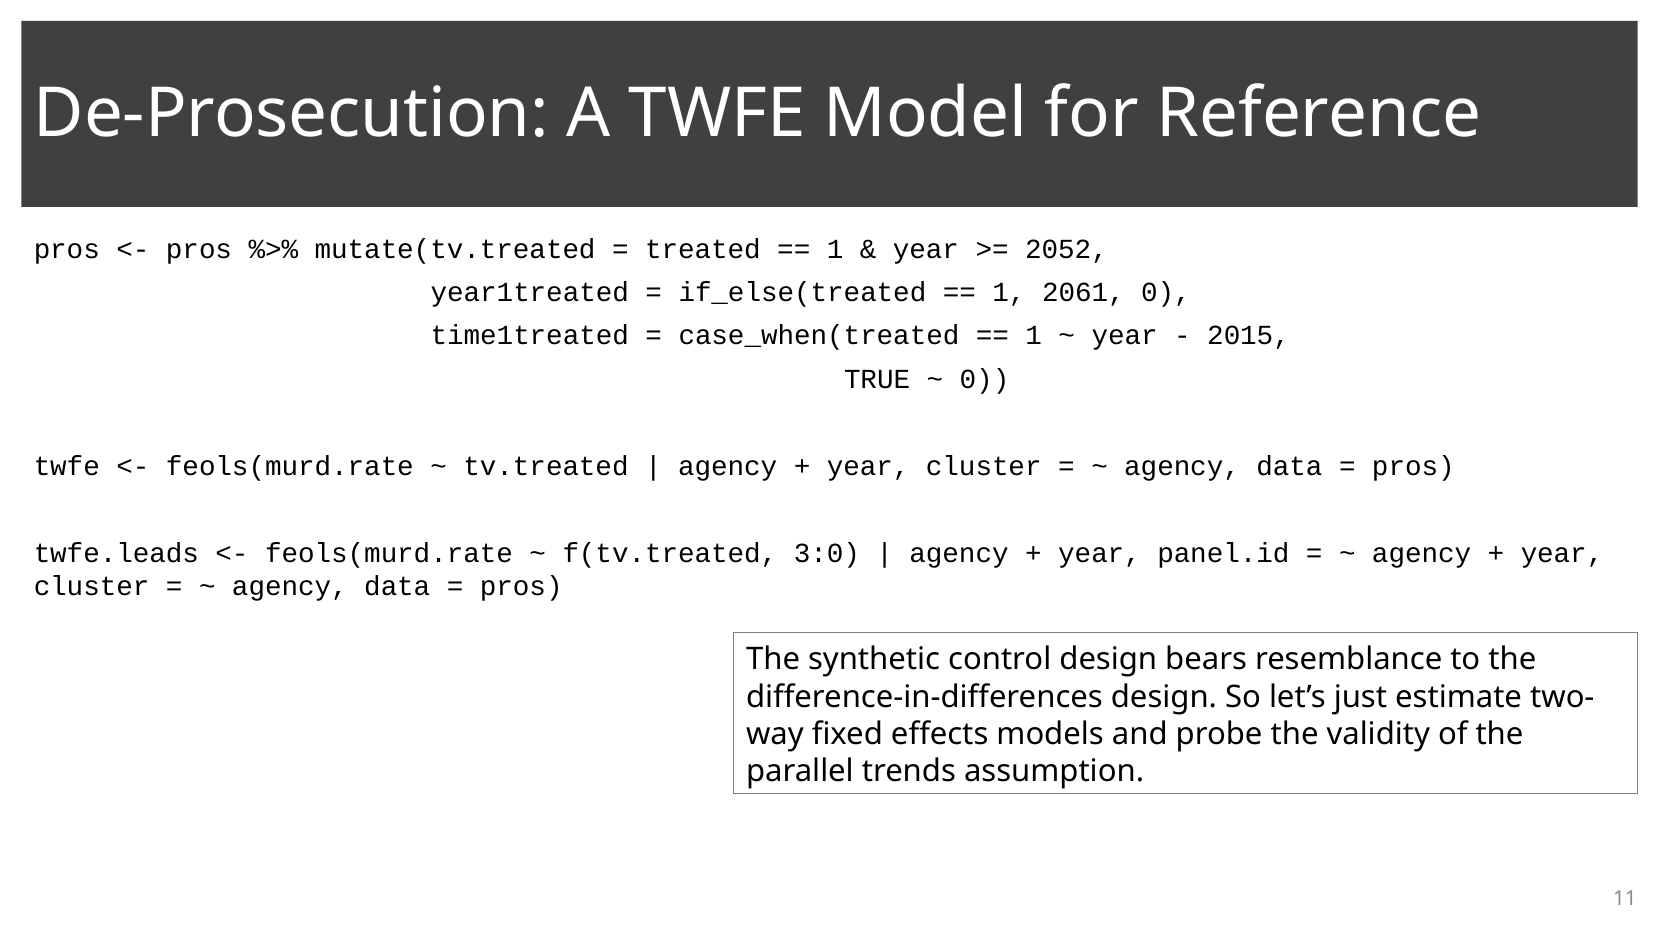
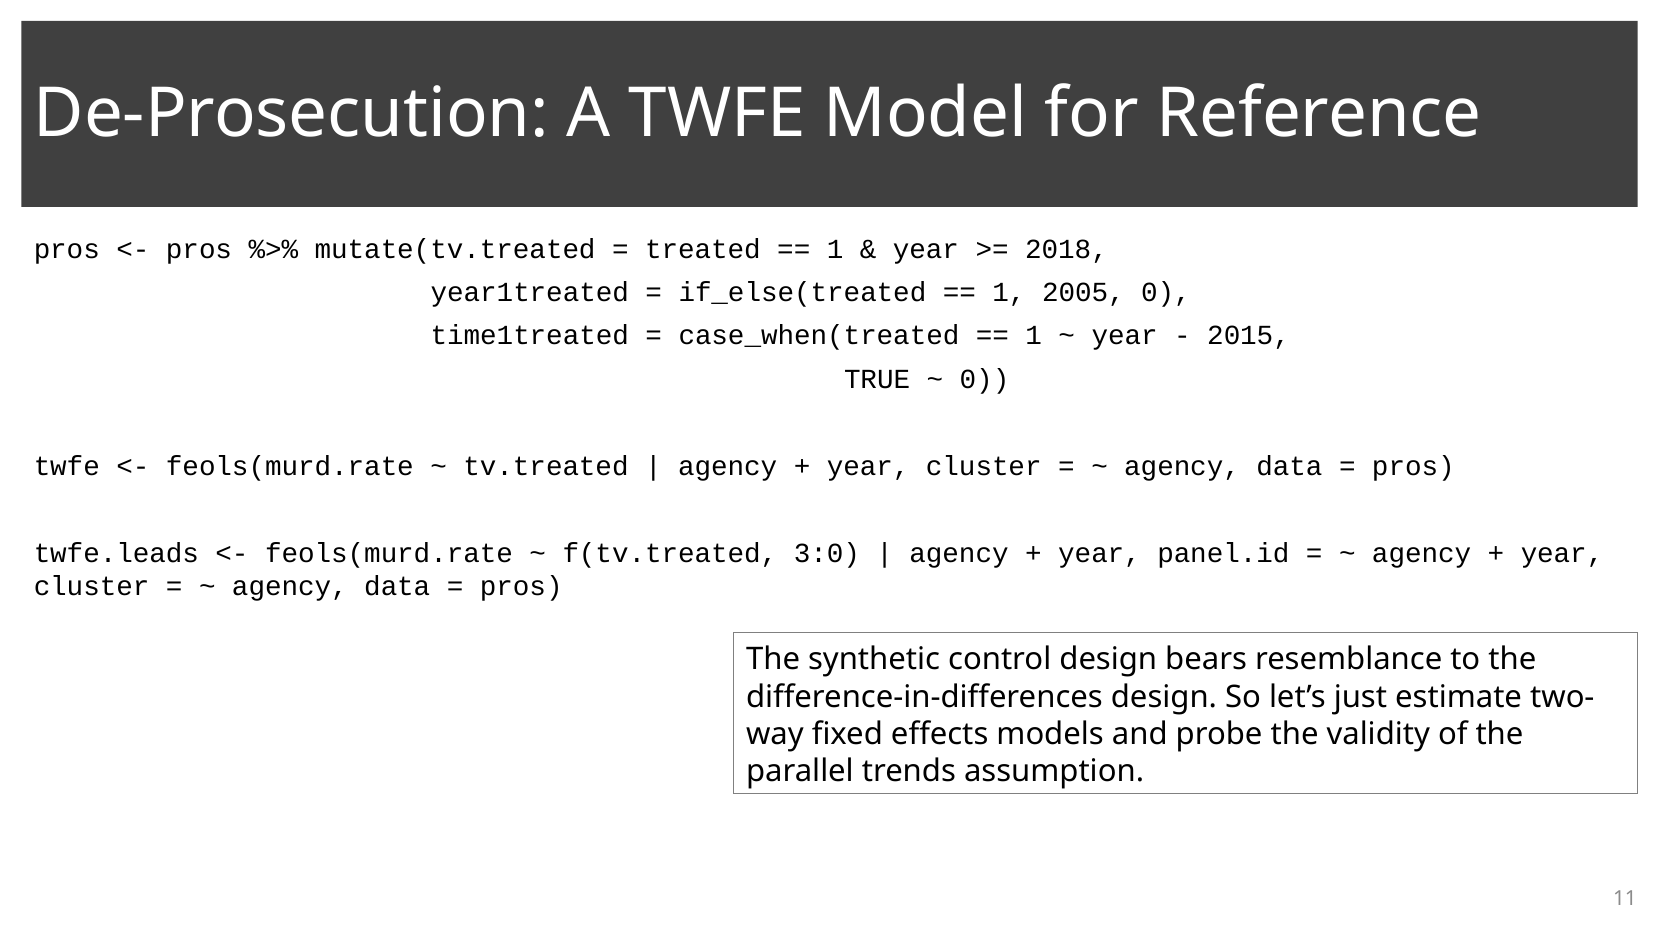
2052: 2052 -> 2018
2061: 2061 -> 2005
